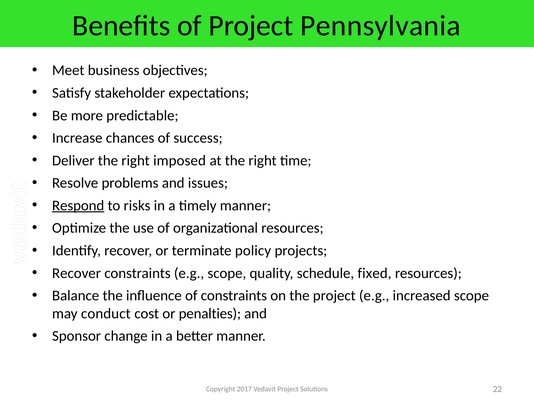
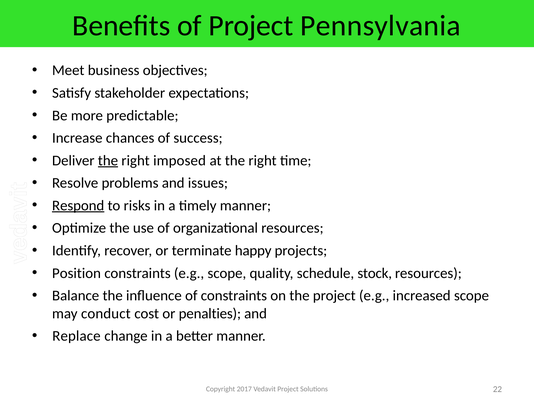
the at (108, 161) underline: none -> present
policy: policy -> happy
Recover at (77, 273): Recover -> Position
fixed: fixed -> stock
Sponsor: Sponsor -> Replace
